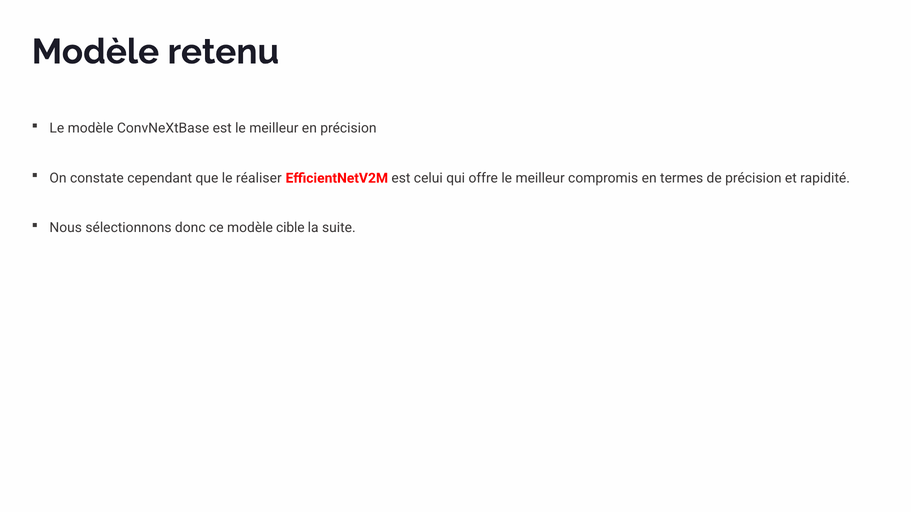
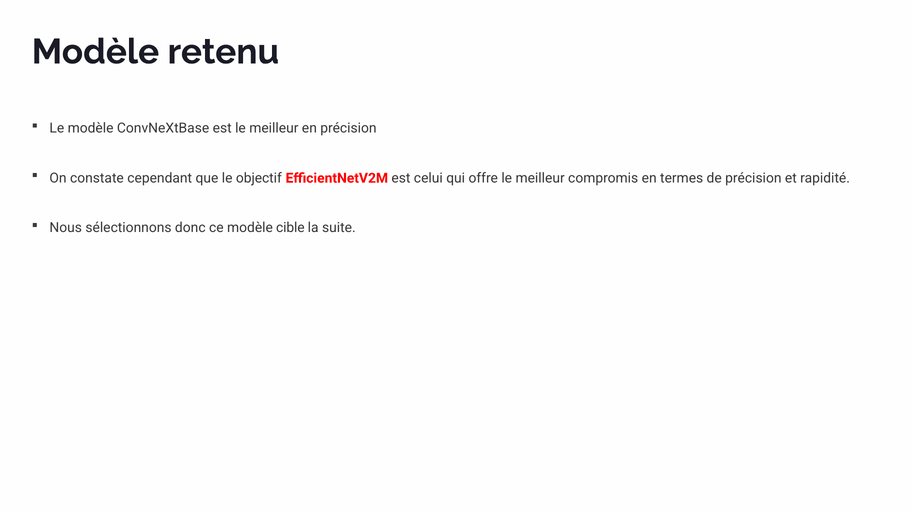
réaliser: réaliser -> objectif
